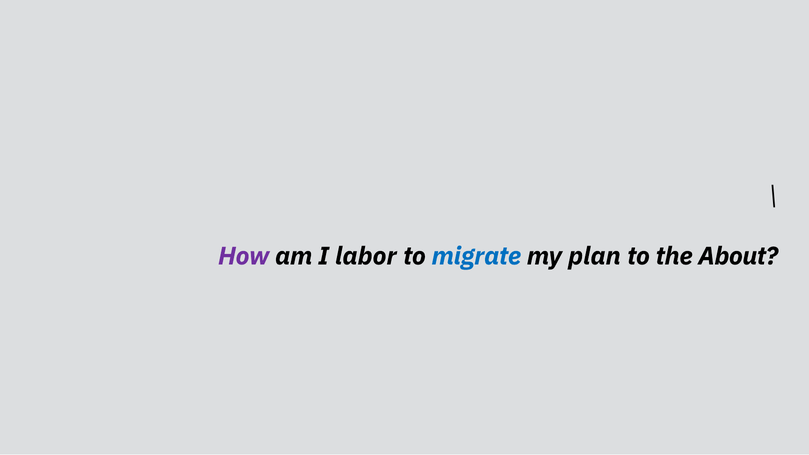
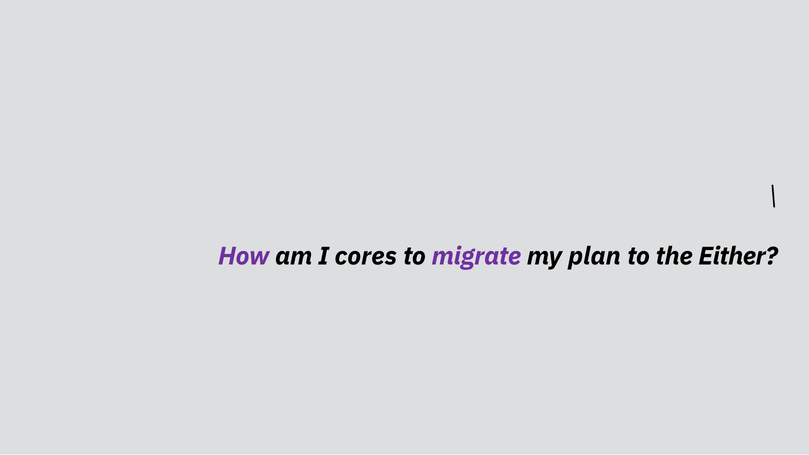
labor: labor -> cores
migrate colour: blue -> purple
About: About -> Either
